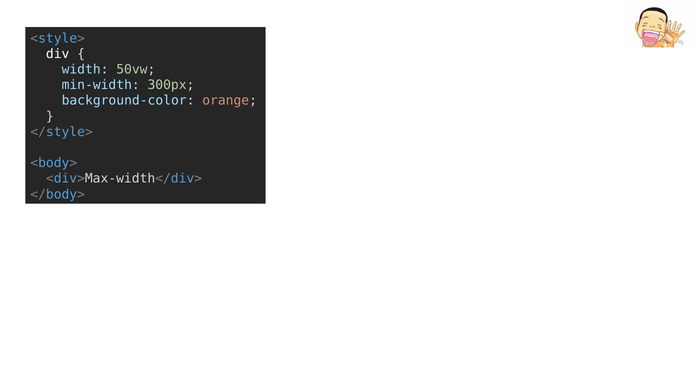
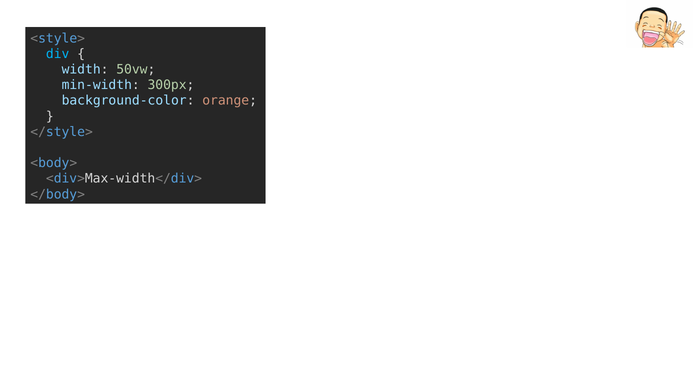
div colour: white -> light blue
